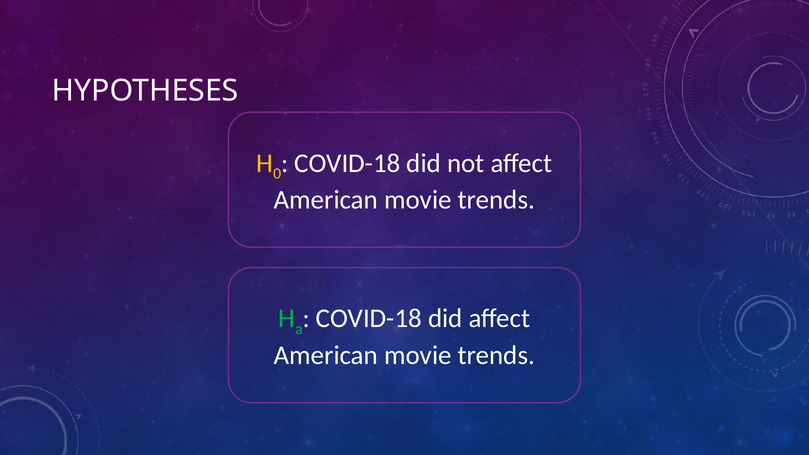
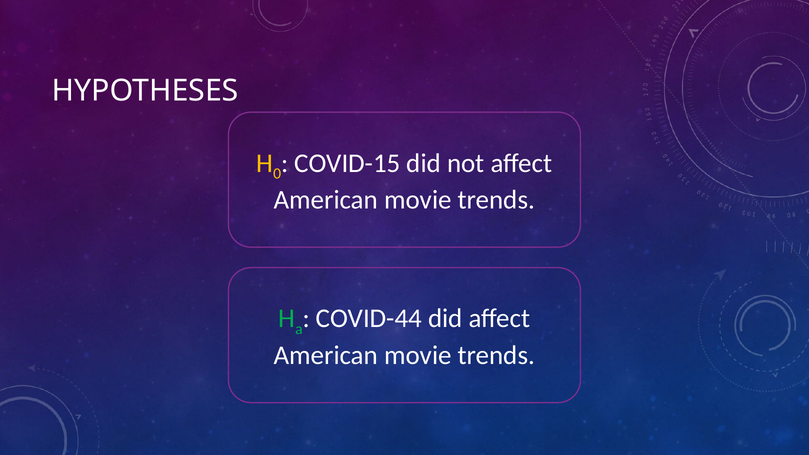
COVID-18 at (347, 163): COVID-18 -> COVID-15
COVID-18 at (369, 319): COVID-18 -> COVID-44
